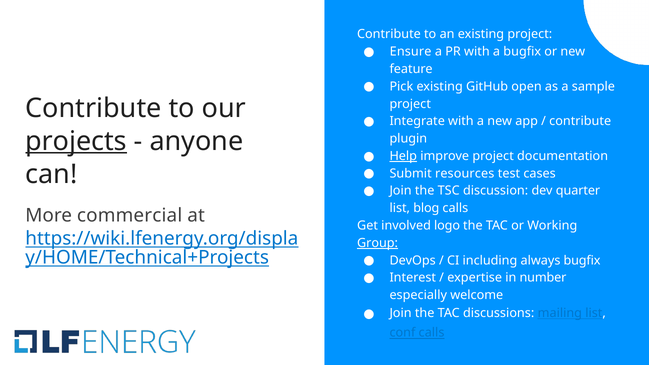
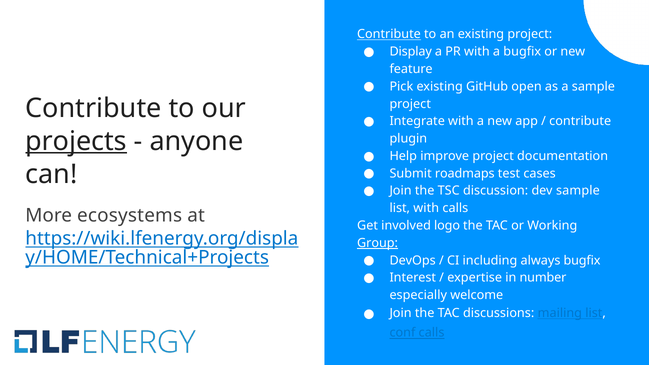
Contribute at (389, 34) underline: none -> present
Ensure: Ensure -> Display
Help underline: present -> none
resources: resources -> roadmaps
dev quarter: quarter -> sample
list blog: blog -> with
commercial: commercial -> ecosystems
